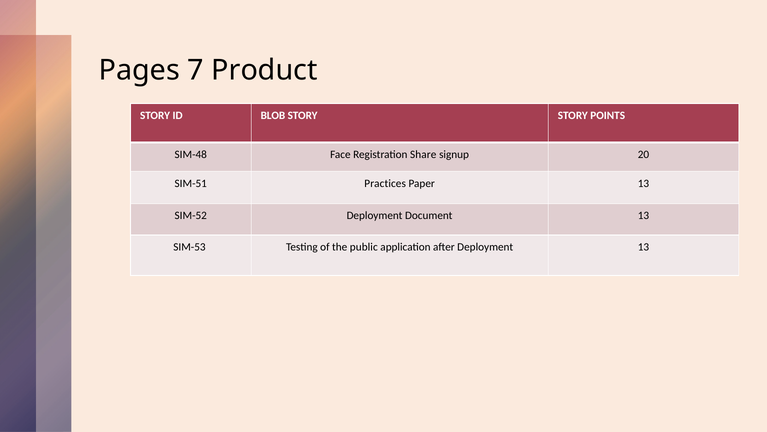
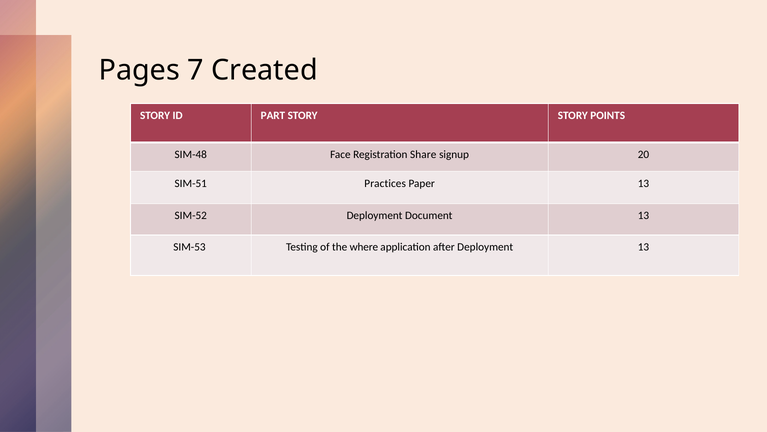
Product: Product -> Created
BLOB: BLOB -> PART
public: public -> where
